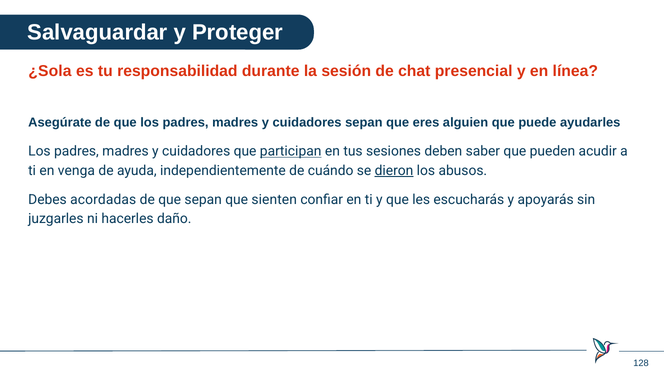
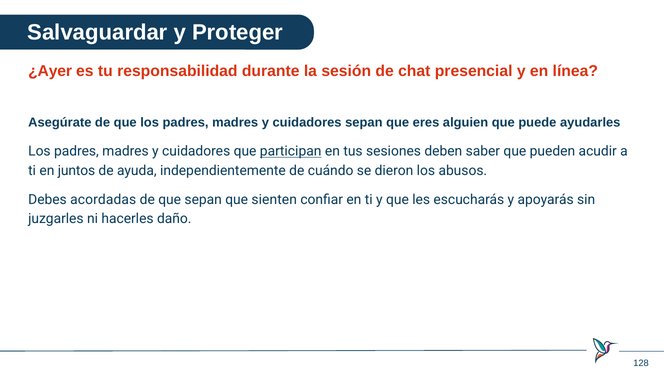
¿Sola: ¿Sola -> ¿Ayer
venga: venga -> juntos
dieron underline: present -> none
